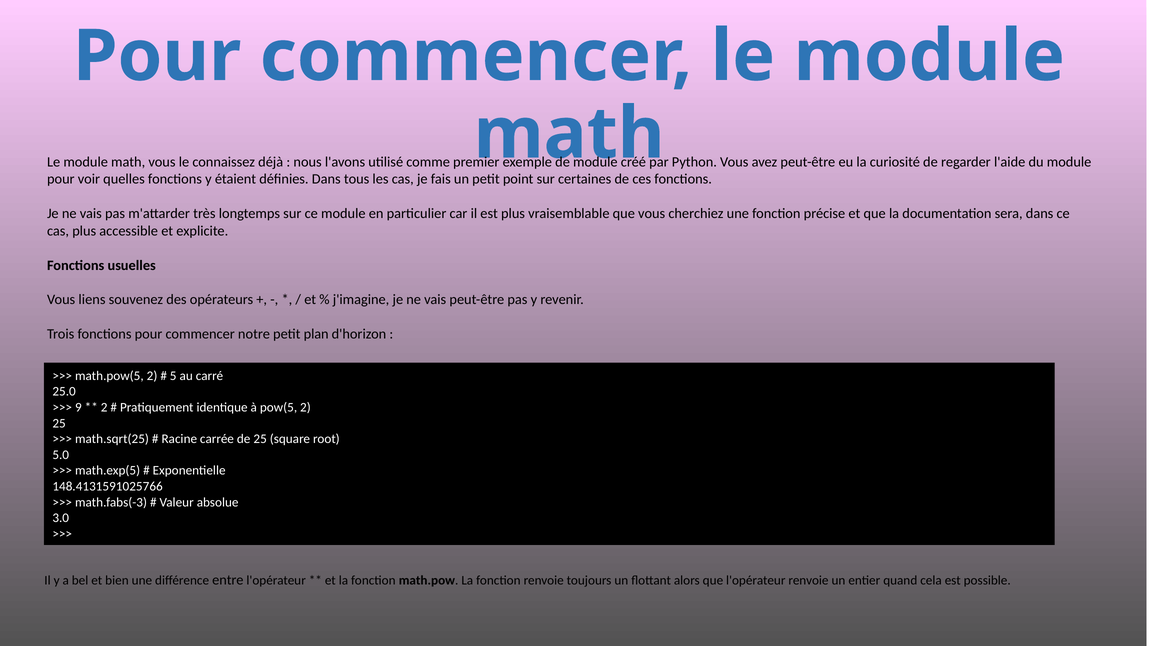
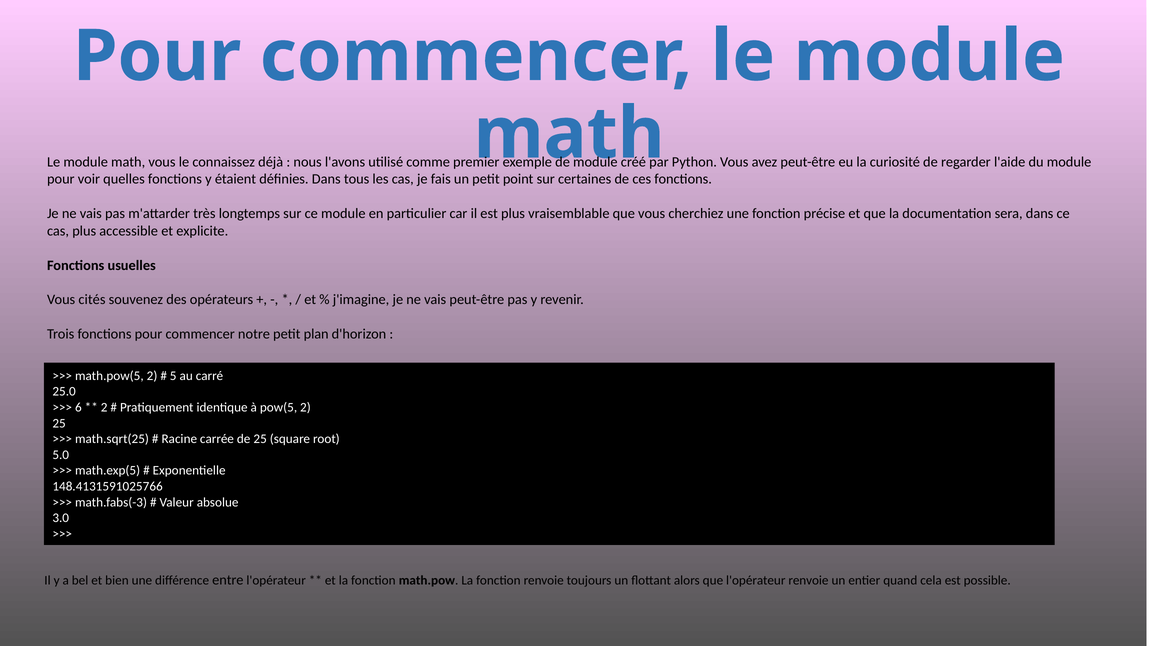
liens: liens -> cités
9: 9 -> 6
